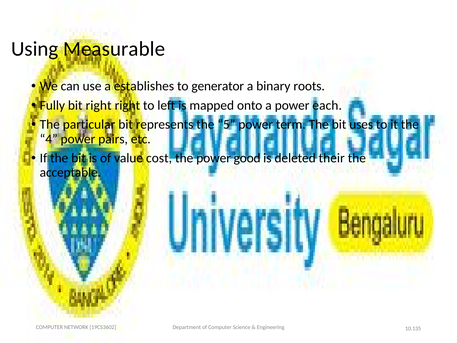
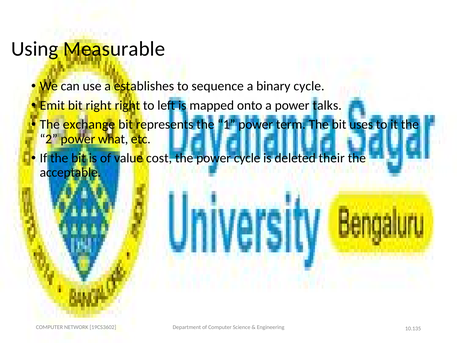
generator: generator -> sequence
binary roots: roots -> cycle
Fully: Fully -> Emit
each: each -> talks
particular: particular -> exchange
5: 5 -> 1
4: 4 -> 2
pairs: pairs -> what
power good: good -> cycle
